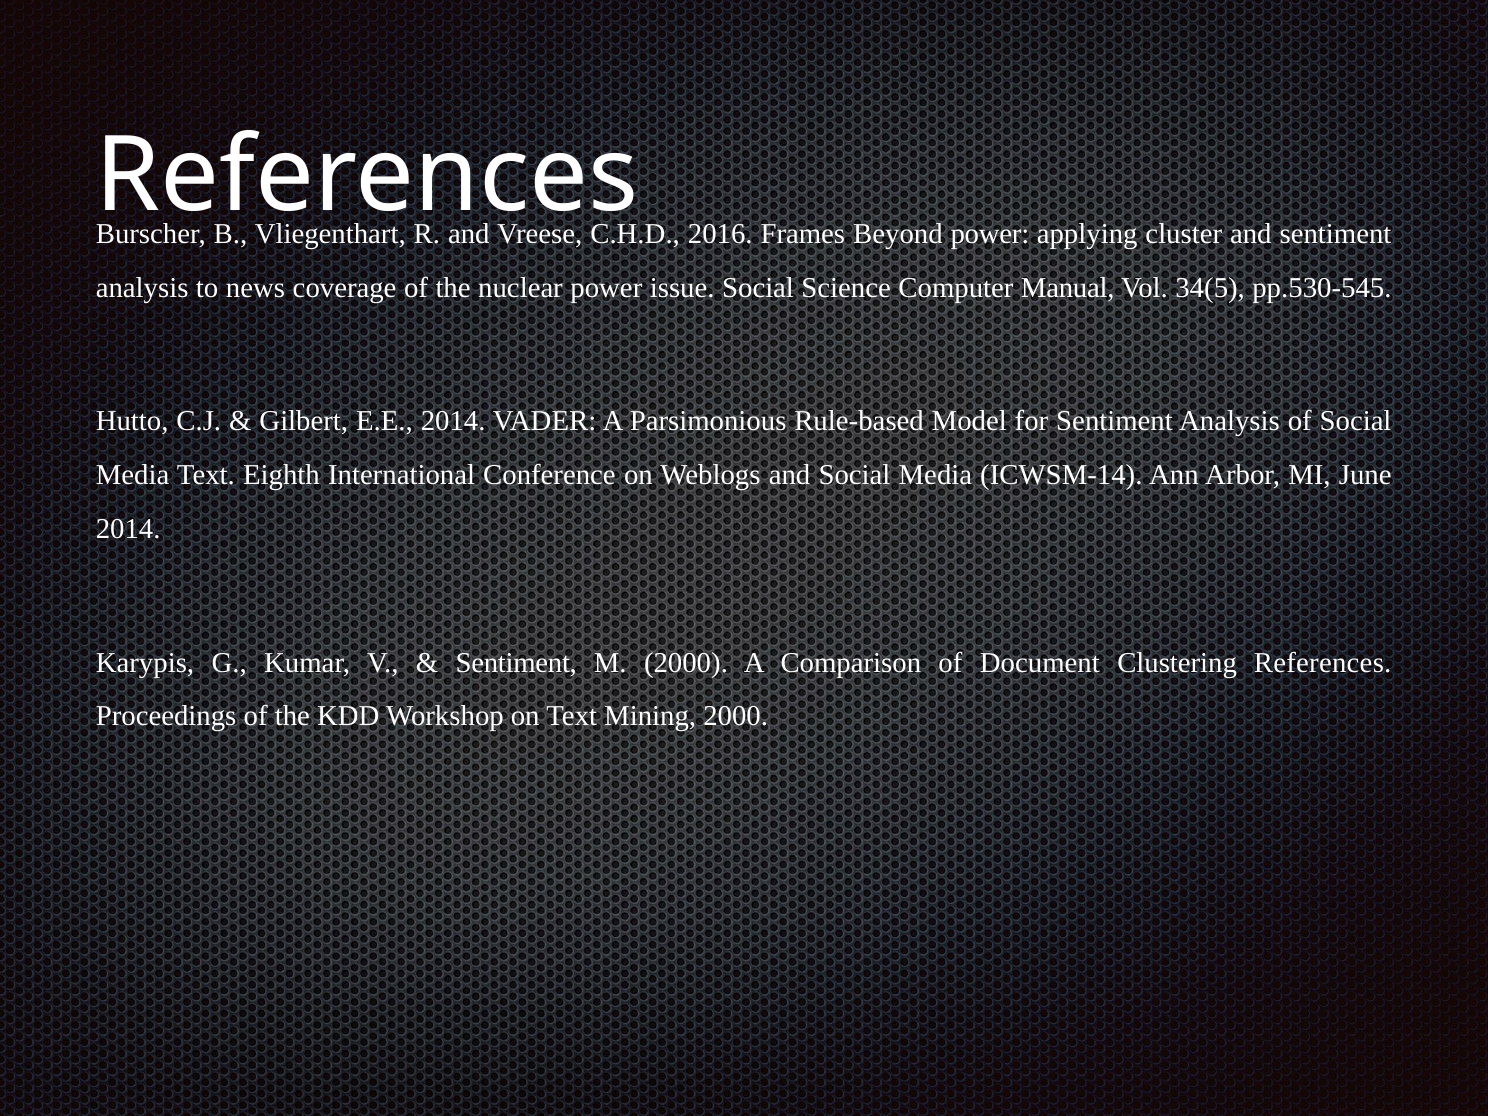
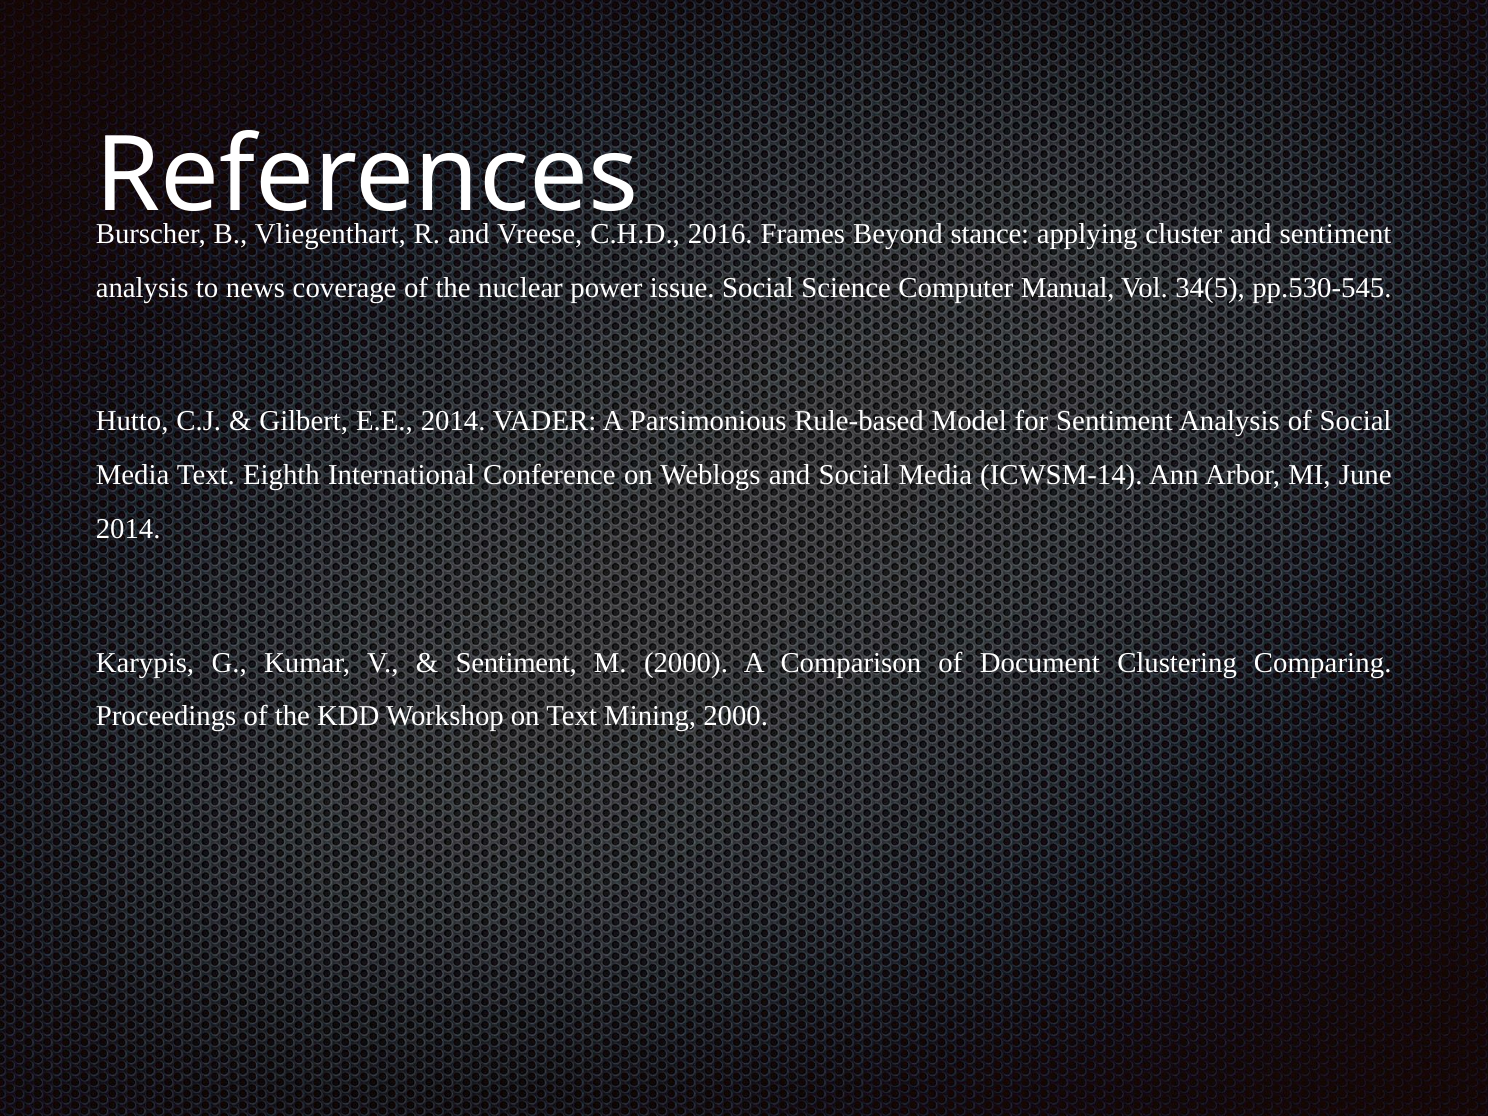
Beyond power: power -> stance
Clustering References: References -> Comparing
